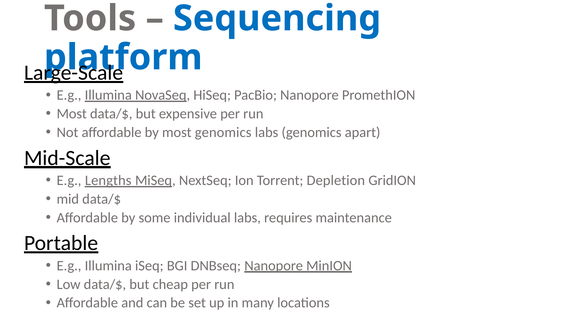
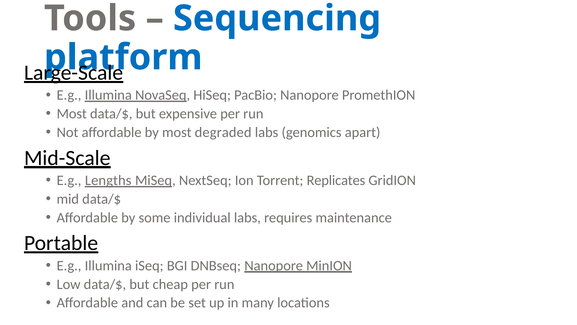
most genomics: genomics -> degraded
Depletion: Depletion -> Replicates
